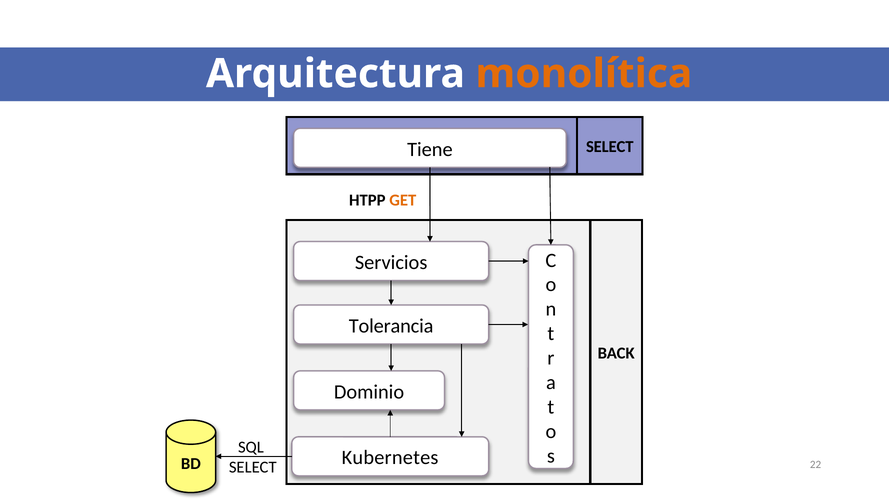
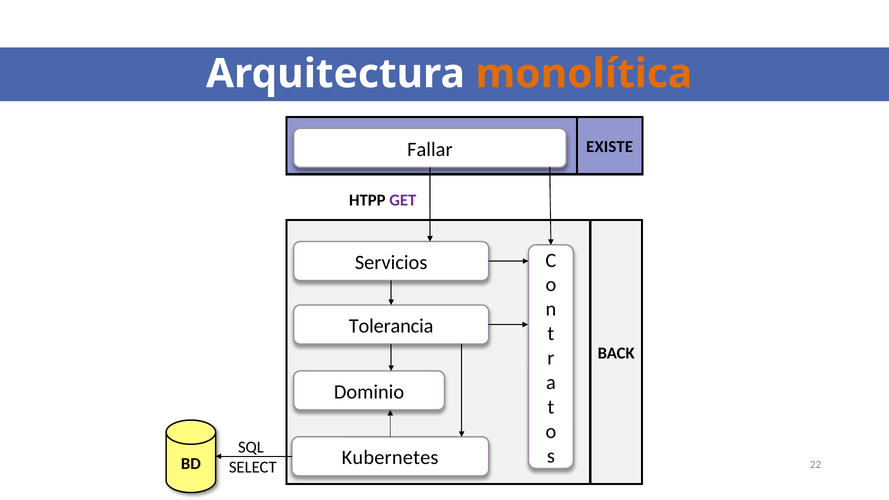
SELECT at (610, 147): SELECT -> EXISTE
Tiene: Tiene -> Fallar
GET colour: orange -> purple
